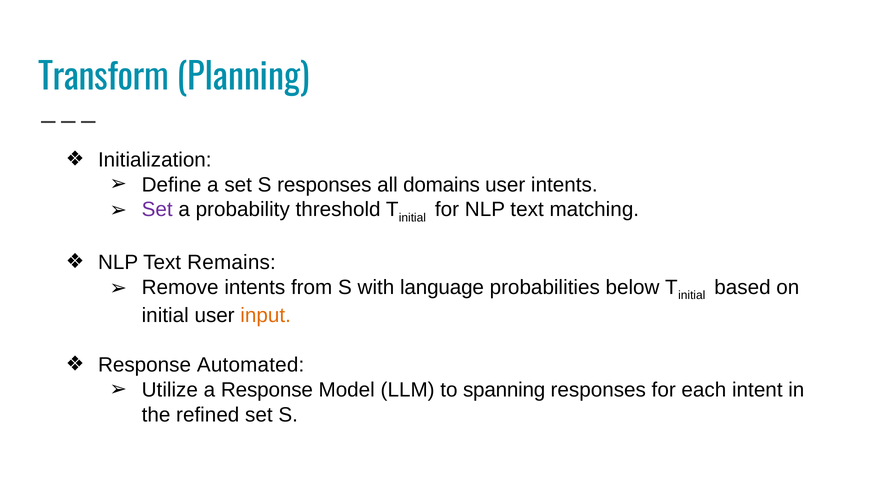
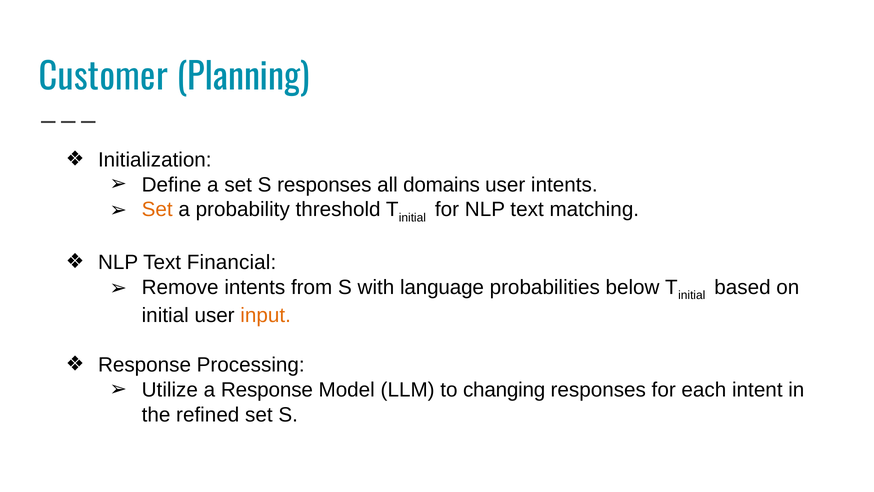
Transform: Transform -> Customer
Set at (157, 209) colour: purple -> orange
Remains: Remains -> Financial
Automated: Automated -> Processing
spanning: spanning -> changing
